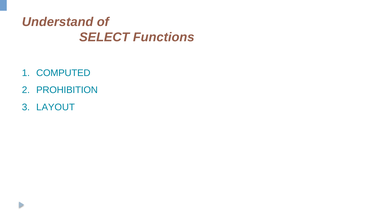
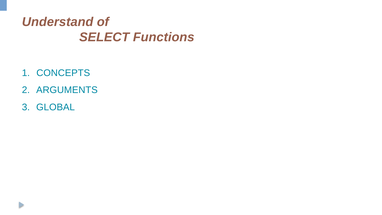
COMPUTED: COMPUTED -> CONCEPTS
PROHIBITION: PROHIBITION -> ARGUMENTS
LAYOUT: LAYOUT -> GLOBAL
